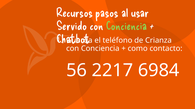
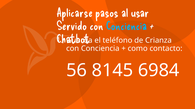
Recursos: Recursos -> Aplicarse
Conciencia at (126, 26) colour: light green -> light blue
2217: 2217 -> 8145
